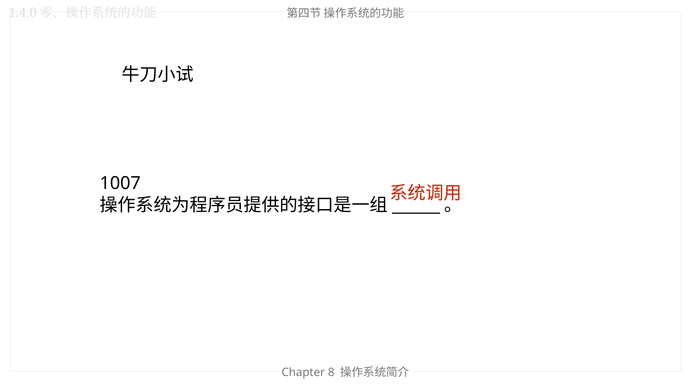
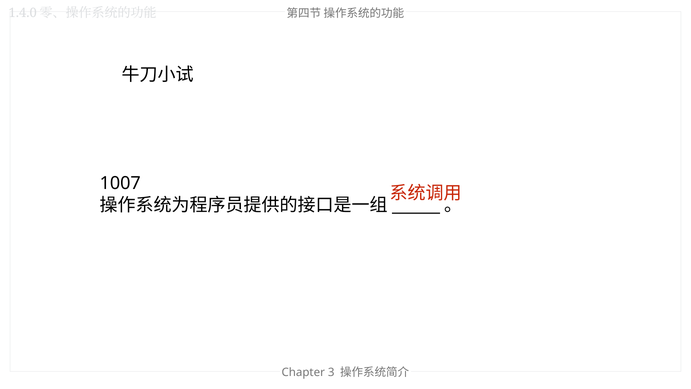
8: 8 -> 3
